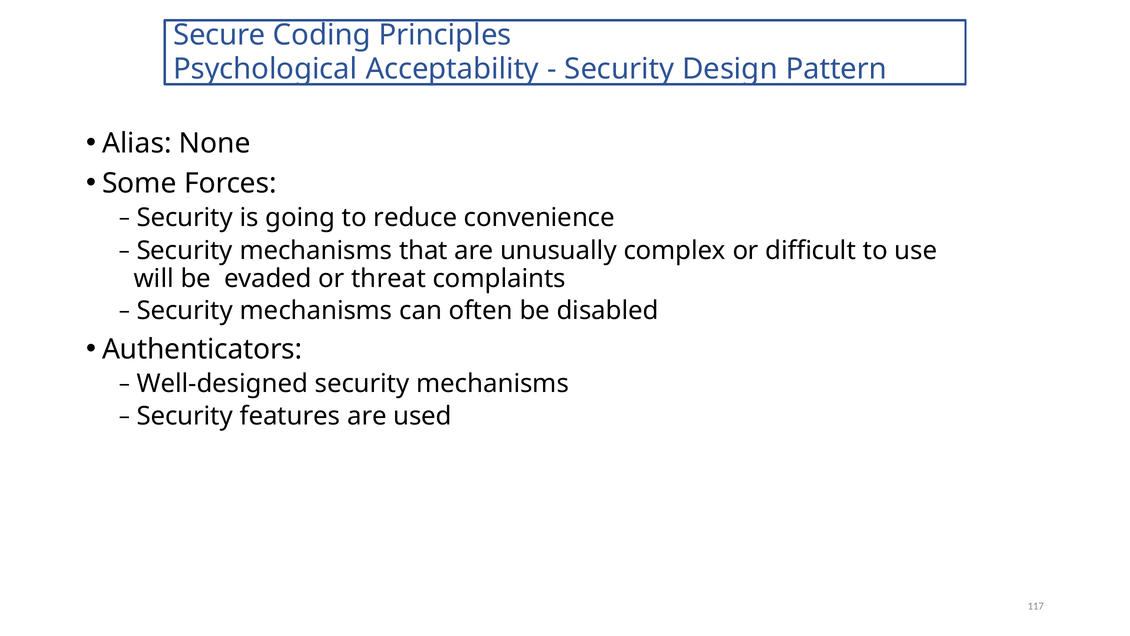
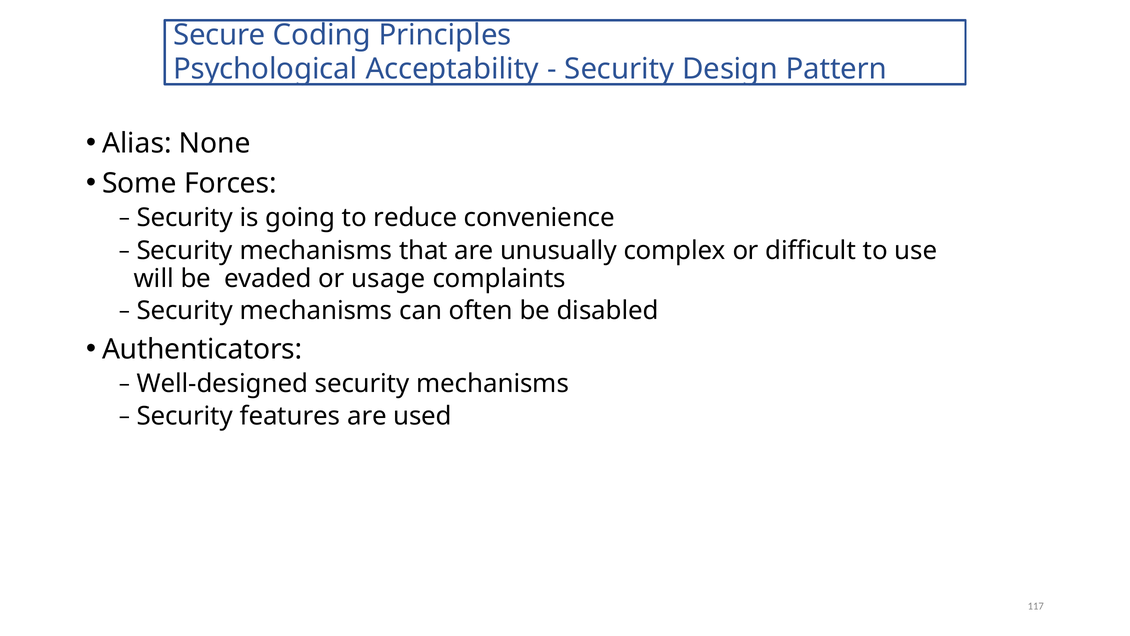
threat: threat -> usage
